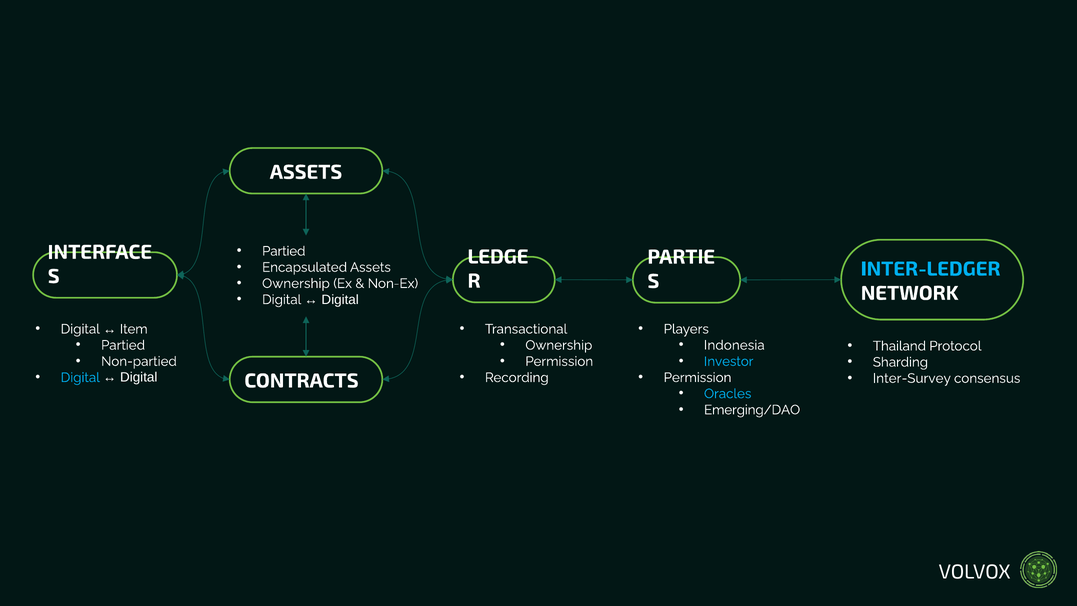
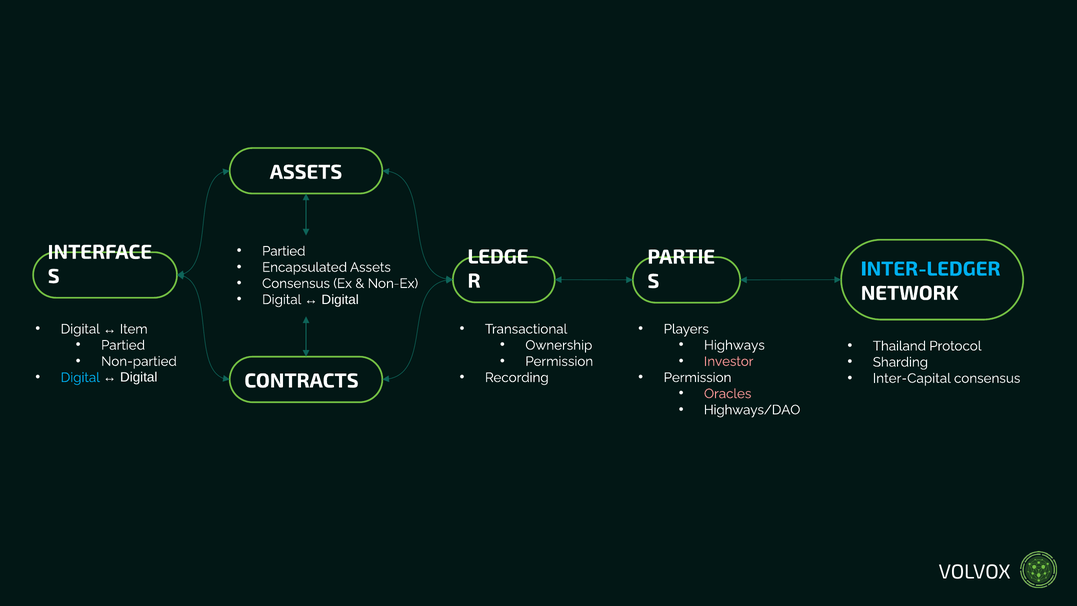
Ownership at (296, 283): Ownership -> Consensus
Indonesia: Indonesia -> Highways
Investor colour: light blue -> pink
Inter-Survey: Inter-Survey -> Inter-Capital
Oracles colour: light blue -> pink
Emerging/DAO: Emerging/DAO -> Highways/DAO
